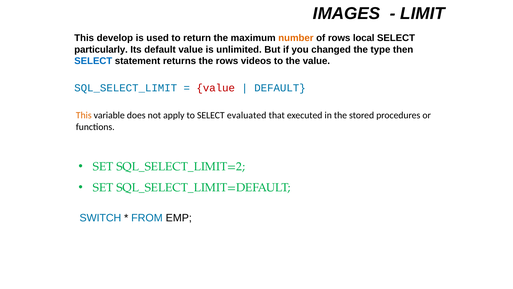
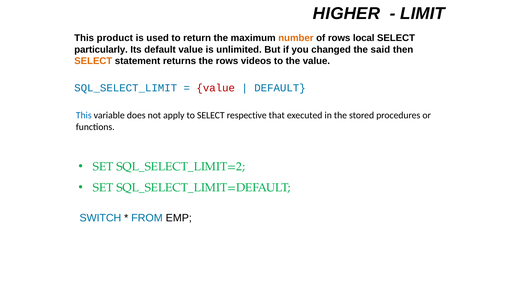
IMAGES: IMAGES -> HIGHER
develop: develop -> product
type: type -> said
SELECT at (93, 61) colour: blue -> orange
This at (84, 115) colour: orange -> blue
evaluated: evaluated -> respective
